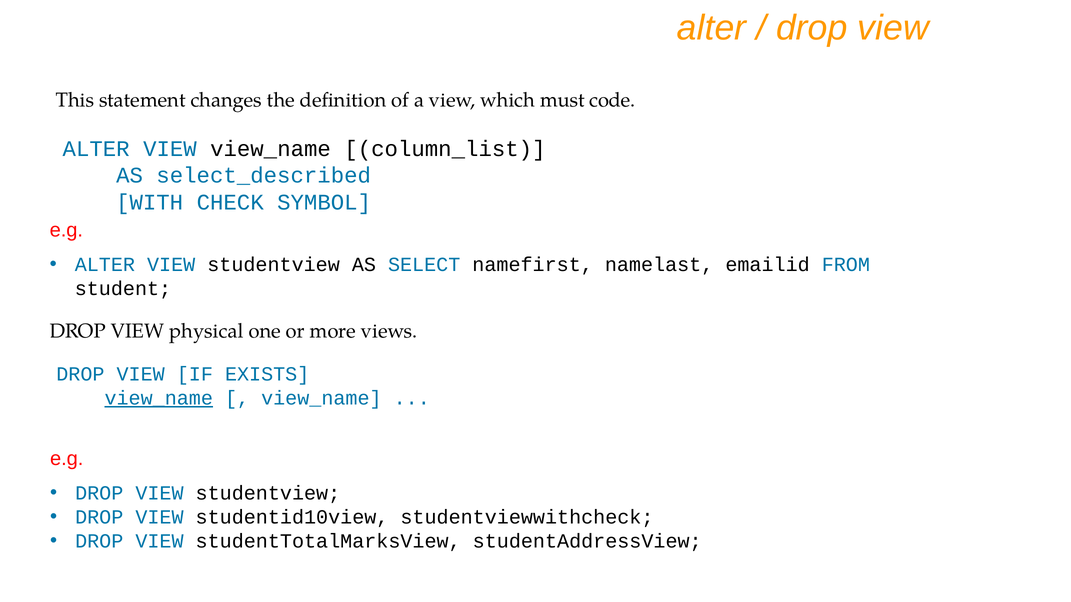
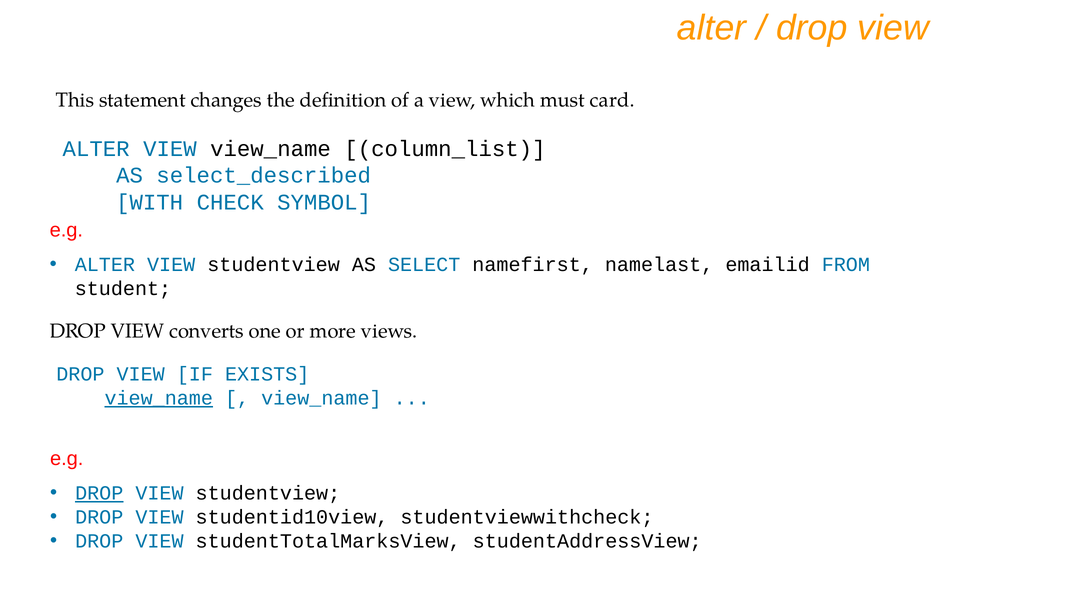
code: code -> card
physical: physical -> converts
DROP at (99, 494) underline: none -> present
